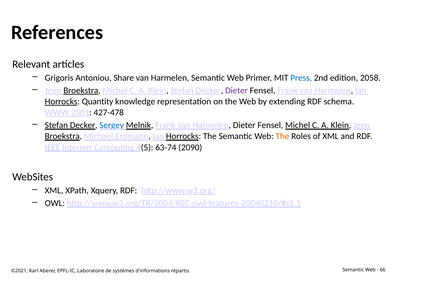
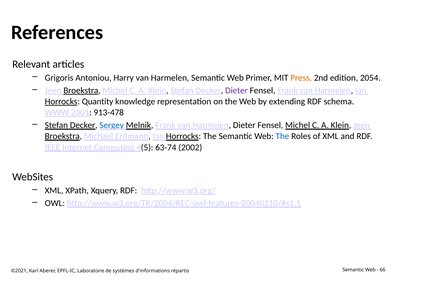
Share: Share -> Harry
Press colour: blue -> orange
2058: 2058 -> 2054
427-478: 427-478 -> 913-478
The at (282, 136) colour: orange -> blue
2090: 2090 -> 2002
